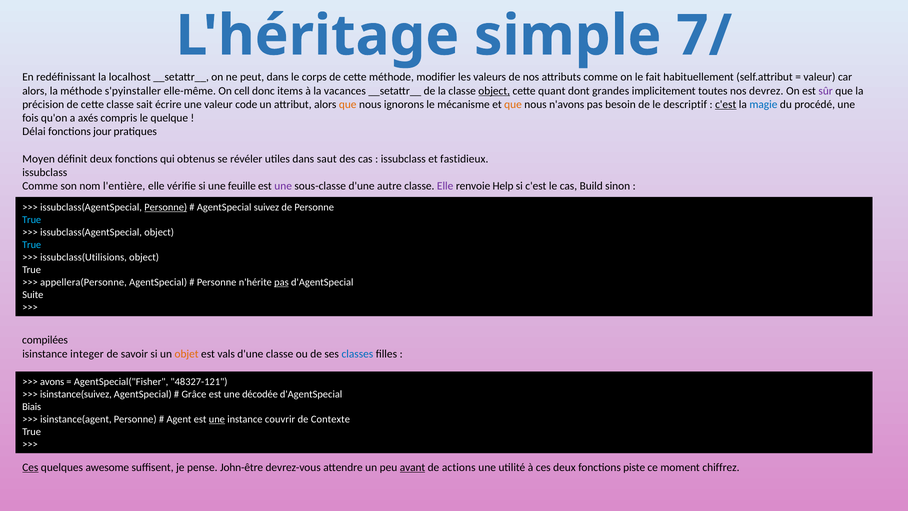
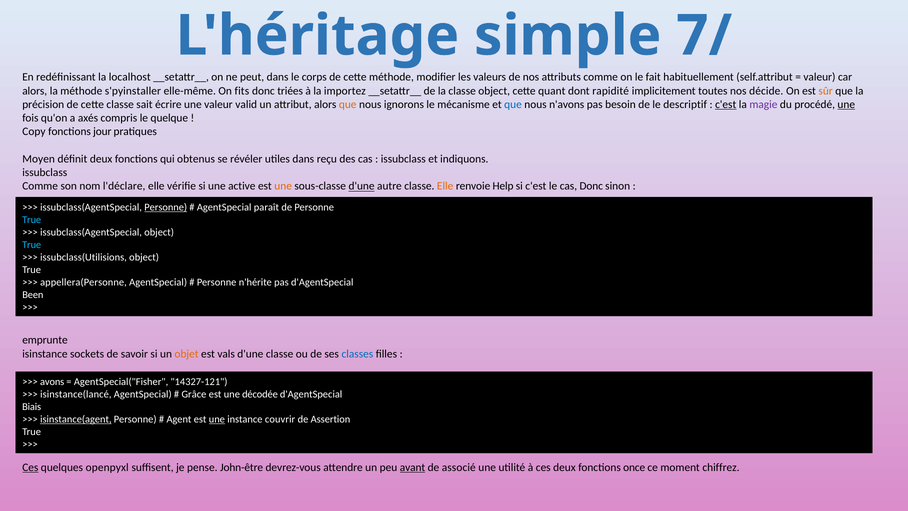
cell: cell -> fits
items: items -> triées
vacances: vacances -> importez
object at (494, 91) underline: present -> none
grandes: grandes -> rapidité
devrez: devrez -> décide
sûr colour: purple -> orange
code: code -> valid
que at (513, 104) colour: orange -> blue
magie colour: blue -> purple
une at (846, 104) underline: none -> present
Délai: Délai -> Copy
saut: saut -> reçu
fastidieux: fastidieux -> indiquons
l'entière: l'entière -> l'déclare
feuille: feuille -> active
une at (283, 186) colour: purple -> orange
d'une at (362, 186) underline: none -> present
Elle at (445, 186) colour: purple -> orange
cas Build: Build -> Donc
suivez: suivez -> paraît
pas at (281, 282) underline: present -> none
Suite: Suite -> Been
compilées: compilées -> emprunte
integer: integer -> sockets
48327-121: 48327-121 -> 14327-121
isinstance(suivez: isinstance(suivez -> isinstance(lancé
isinstance(agent underline: none -> present
Contexte: Contexte -> Assertion
awesome: awesome -> openpyxl
actions: actions -> associé
piste: piste -> once
